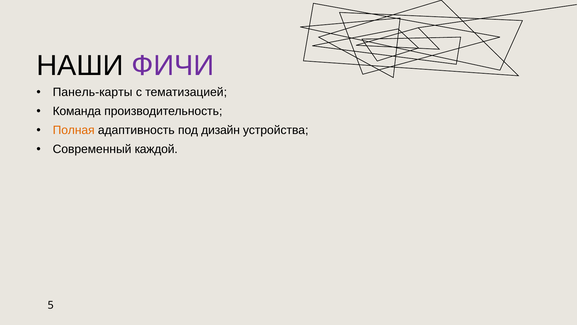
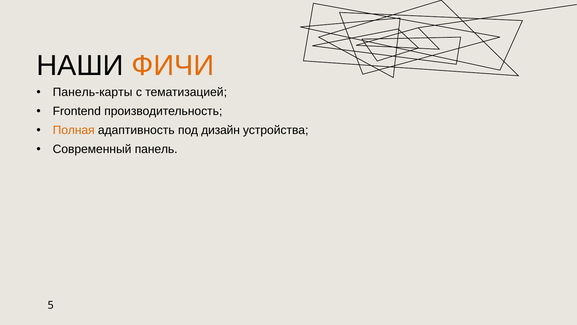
ФИЧИ colour: purple -> orange
Команда: Команда -> Frontend
каждой: каждой -> панель
